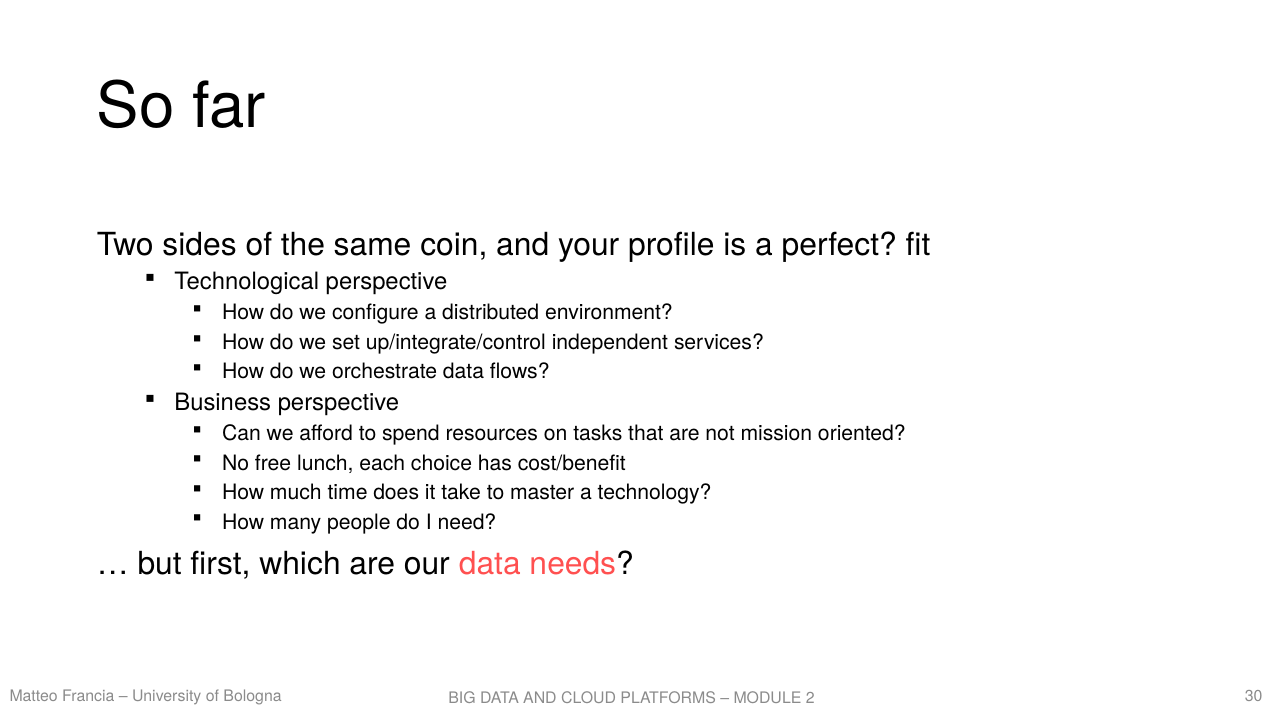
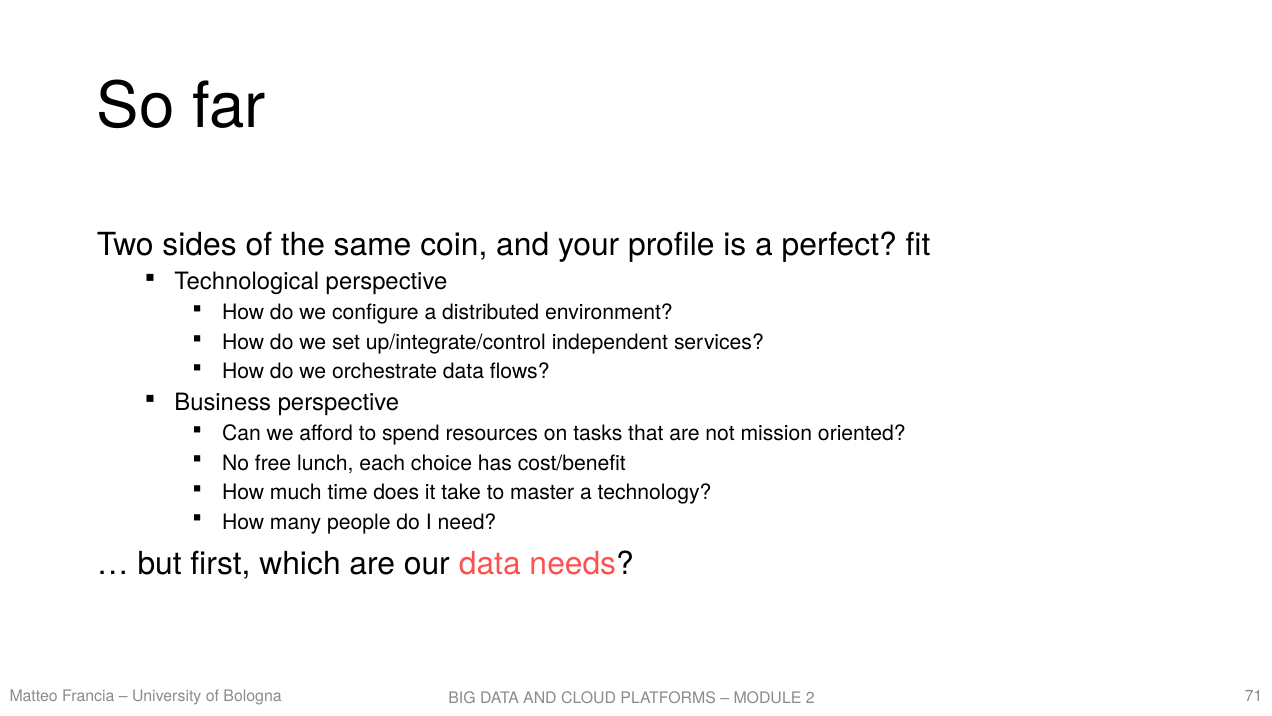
30: 30 -> 71
